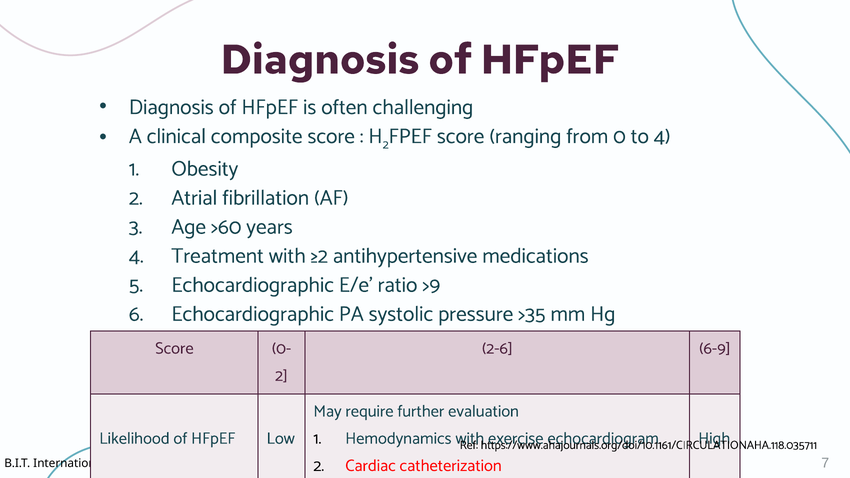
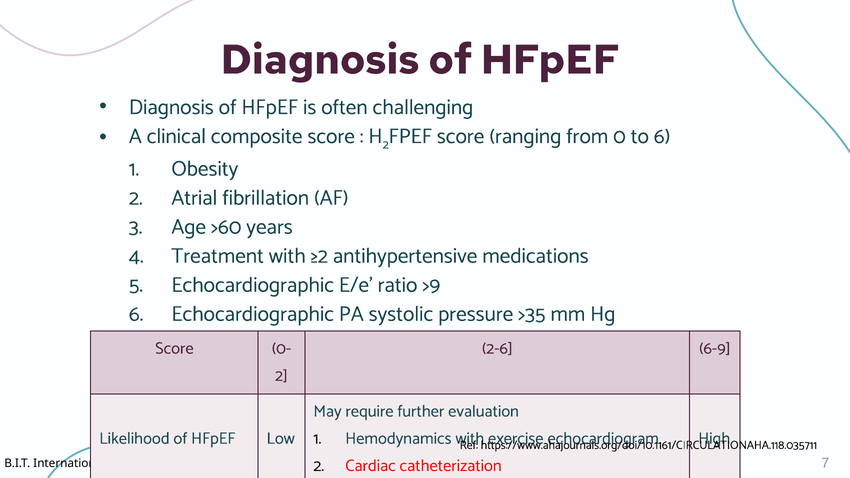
to 4: 4 -> 6
